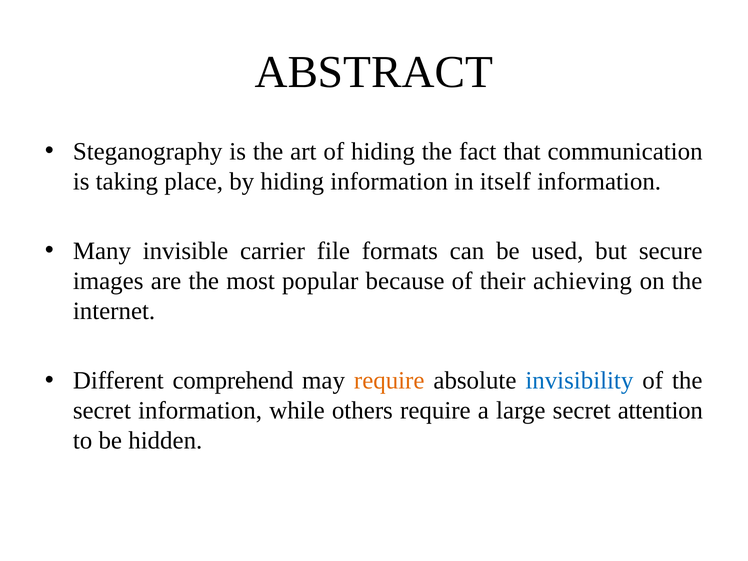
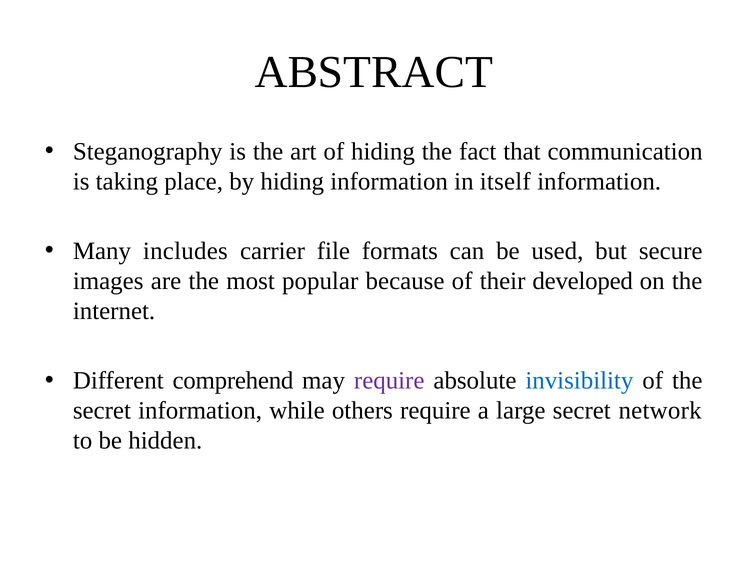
invisible: invisible -> includes
achieving: achieving -> developed
require at (389, 381) colour: orange -> purple
attention: attention -> network
